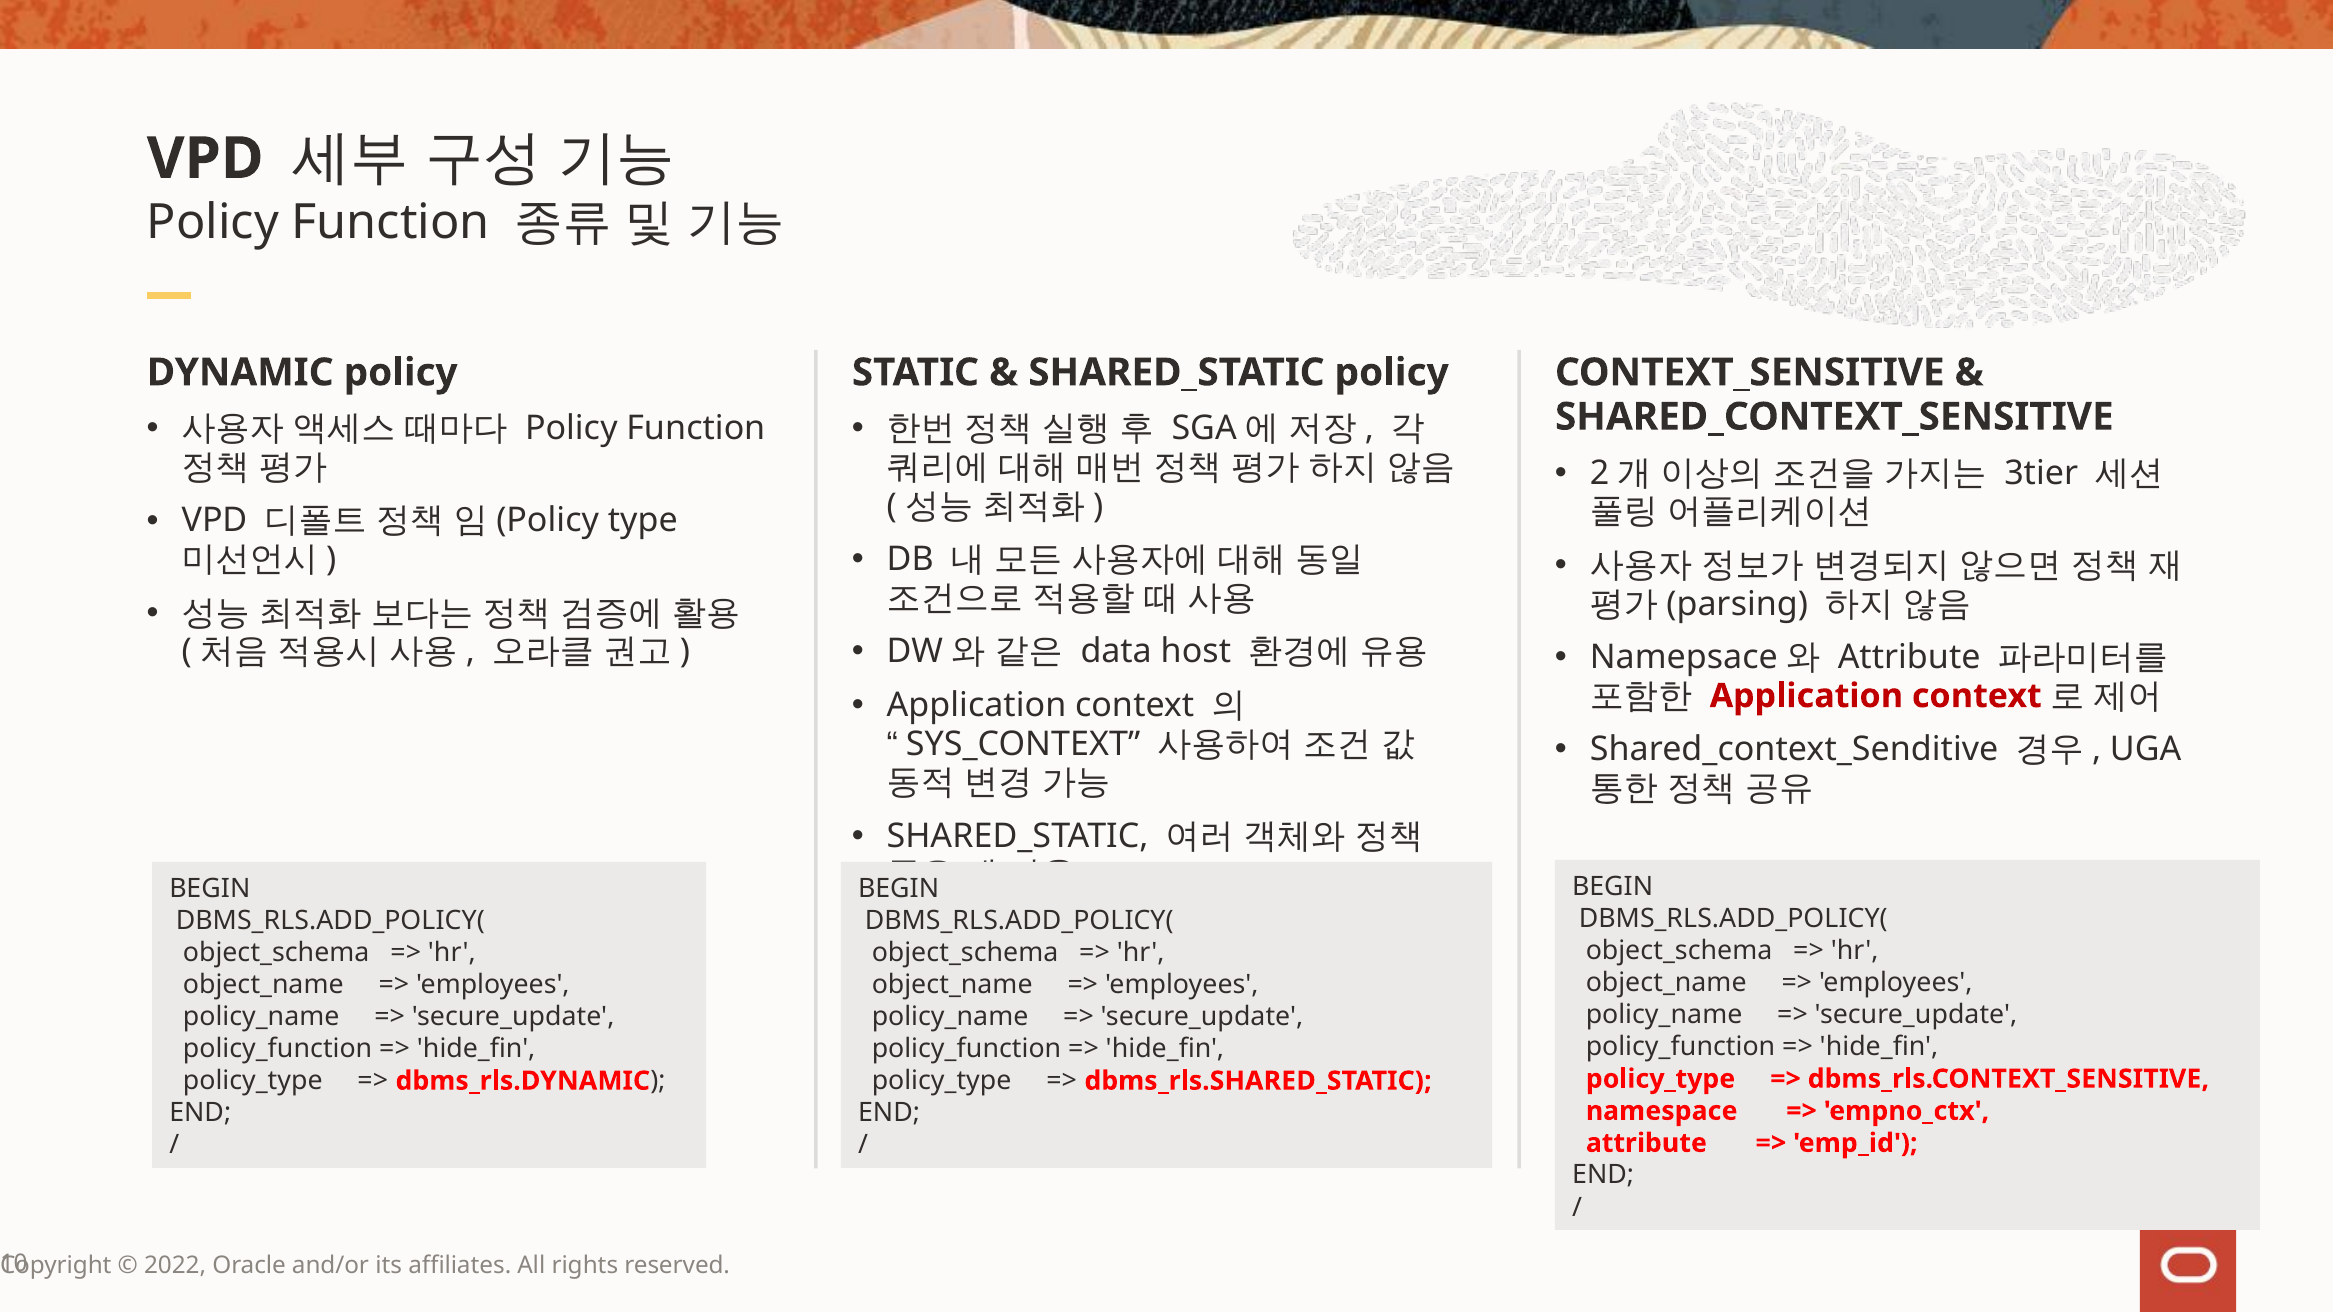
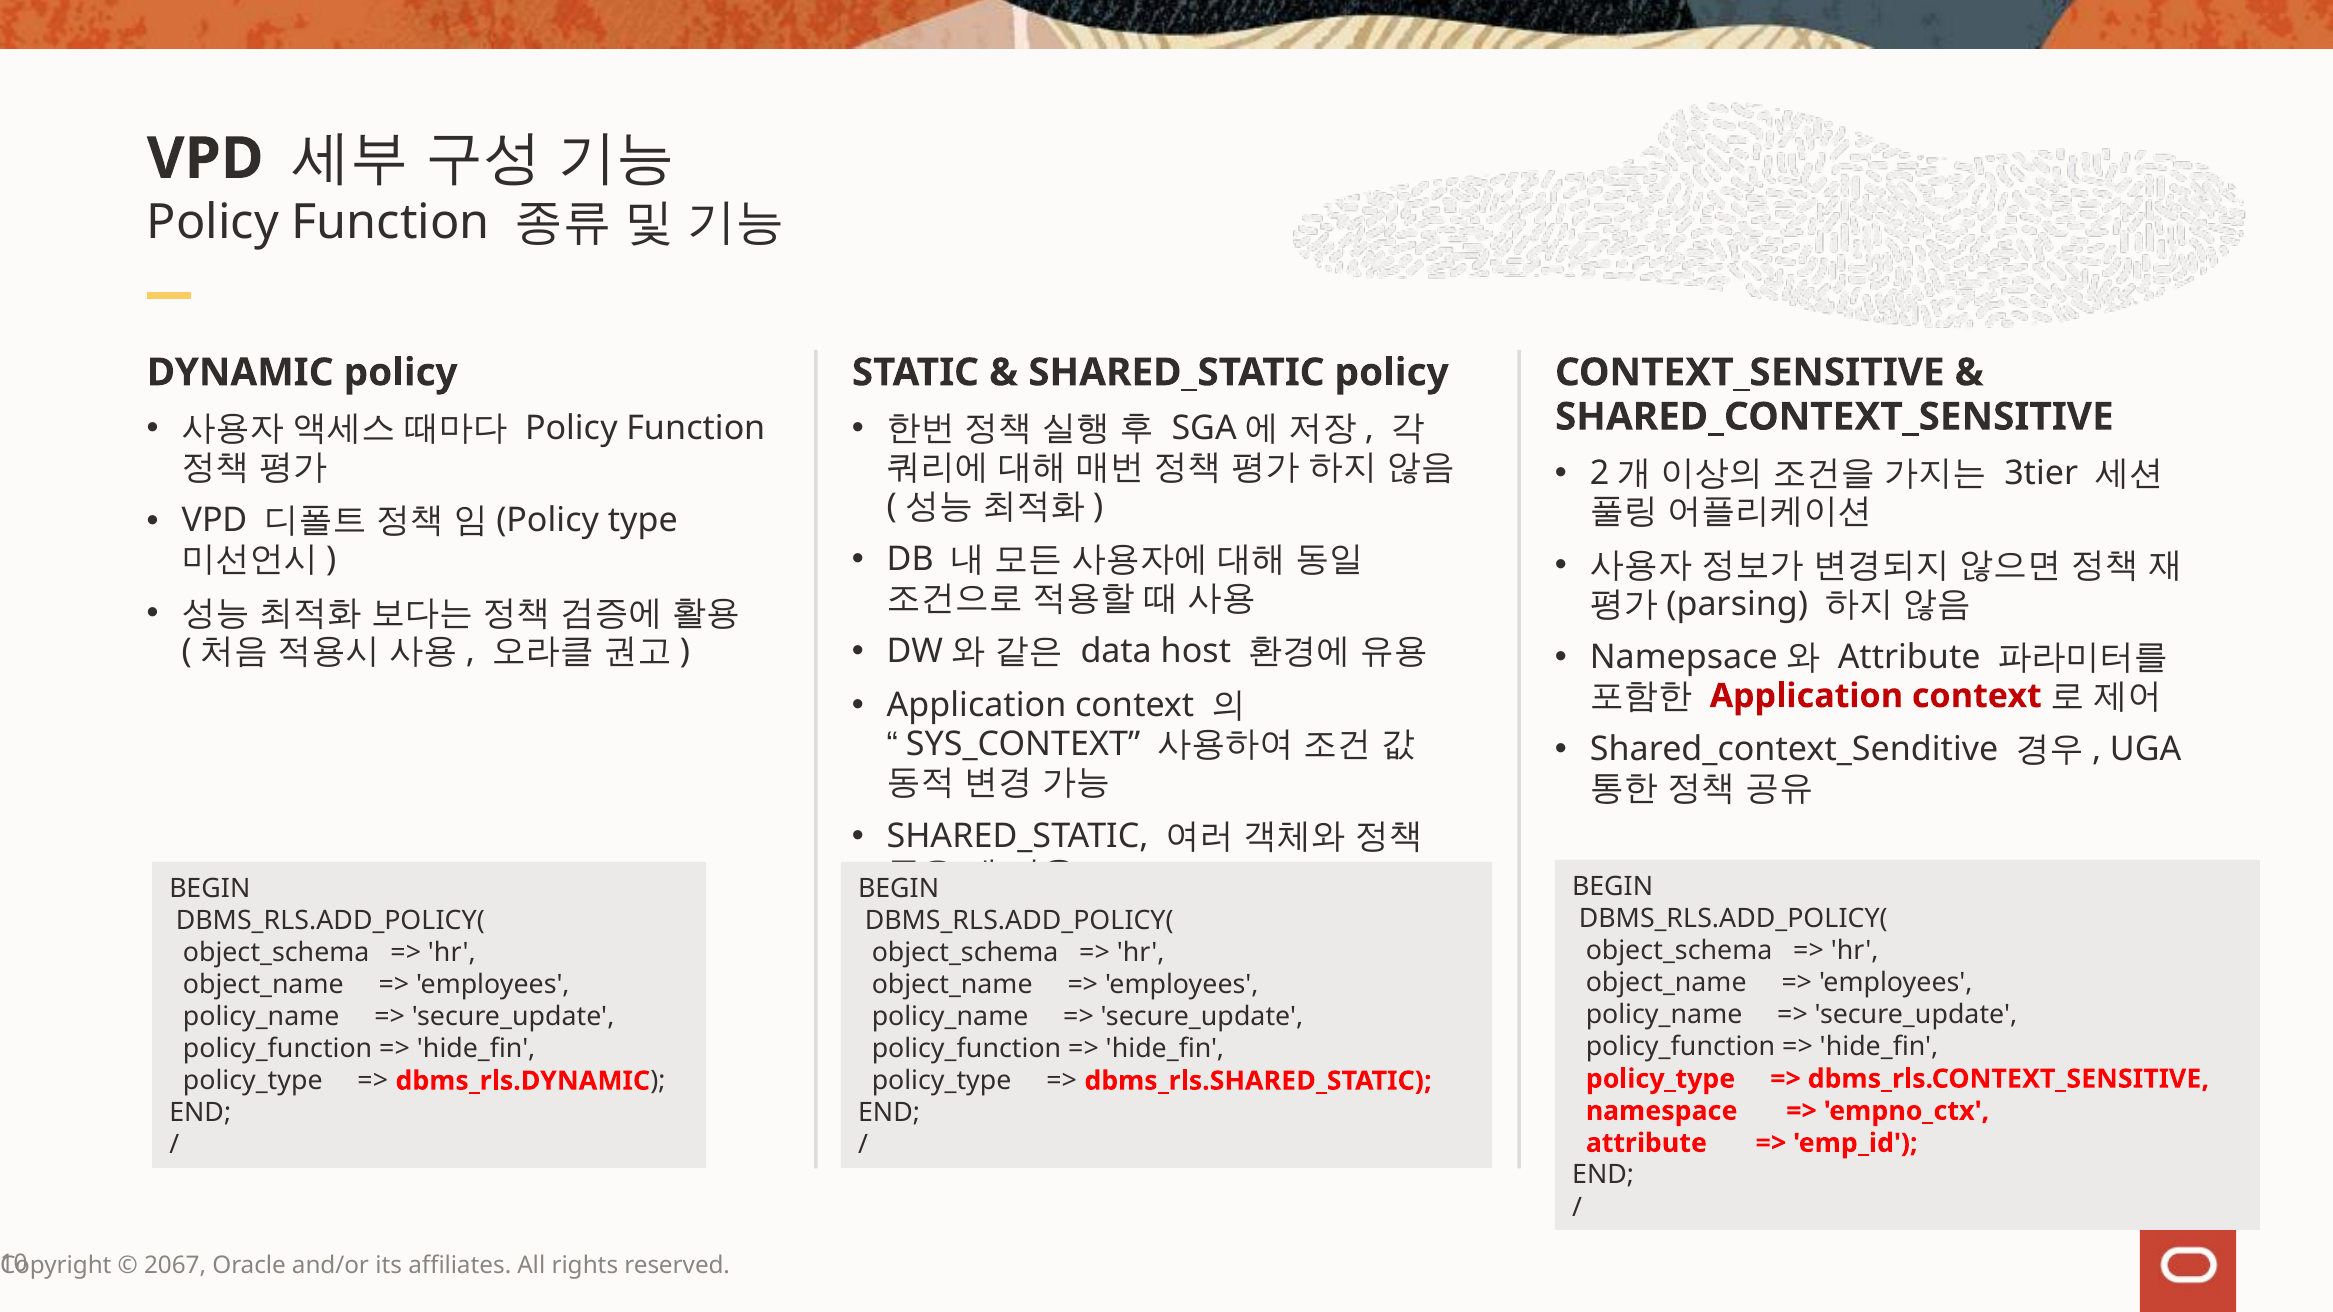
2022: 2022 -> 2067
